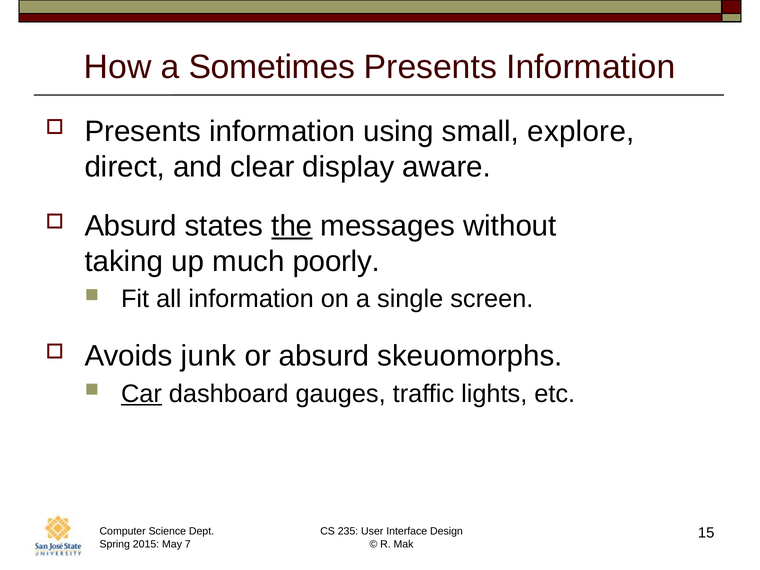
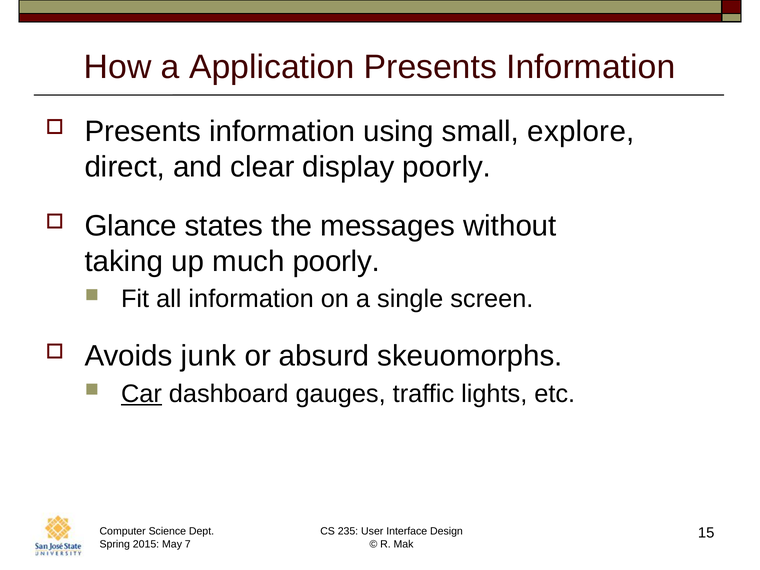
Sometimes: Sometimes -> Application
display aware: aware -> poorly
Absurd at (131, 226): Absurd -> Glance
the underline: present -> none
